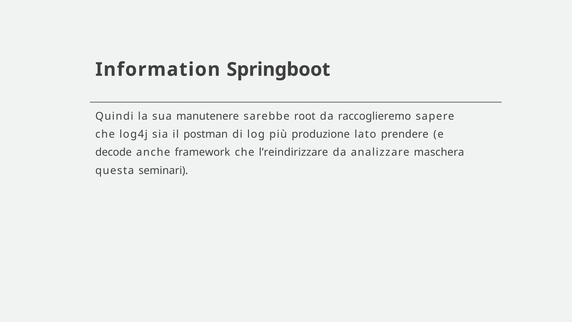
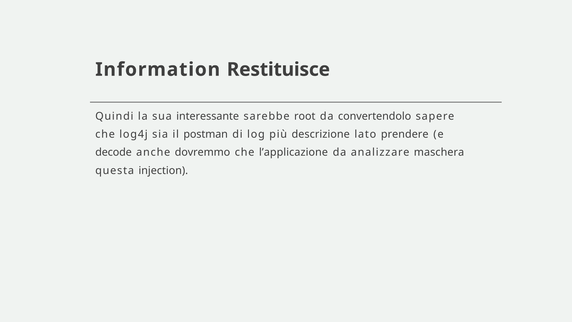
Springboot: Springboot -> Restituisce
manutenere: manutenere -> interessante
raccoglieremo: raccoglieremo -> convertendolo
produzione: produzione -> descrizione
framework: framework -> dovremmo
l’reindirizzare: l’reindirizzare -> l’applicazione
seminari: seminari -> injection
